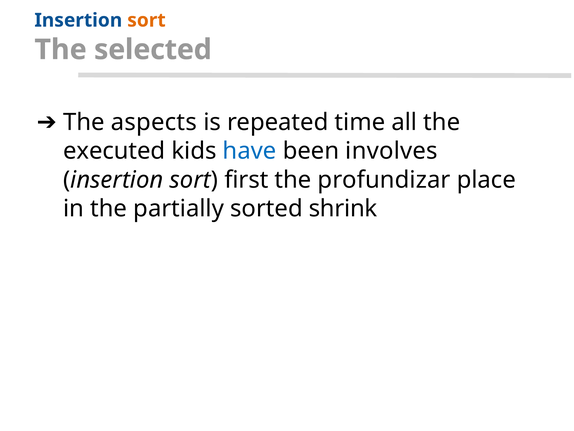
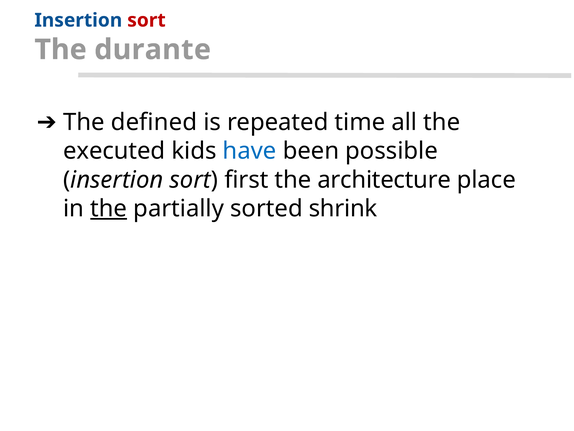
sort at (146, 20) colour: orange -> red
selected: selected -> durante
aspects: aspects -> defined
involves: involves -> possible
profundizar: profundizar -> architecture
the at (109, 208) underline: none -> present
